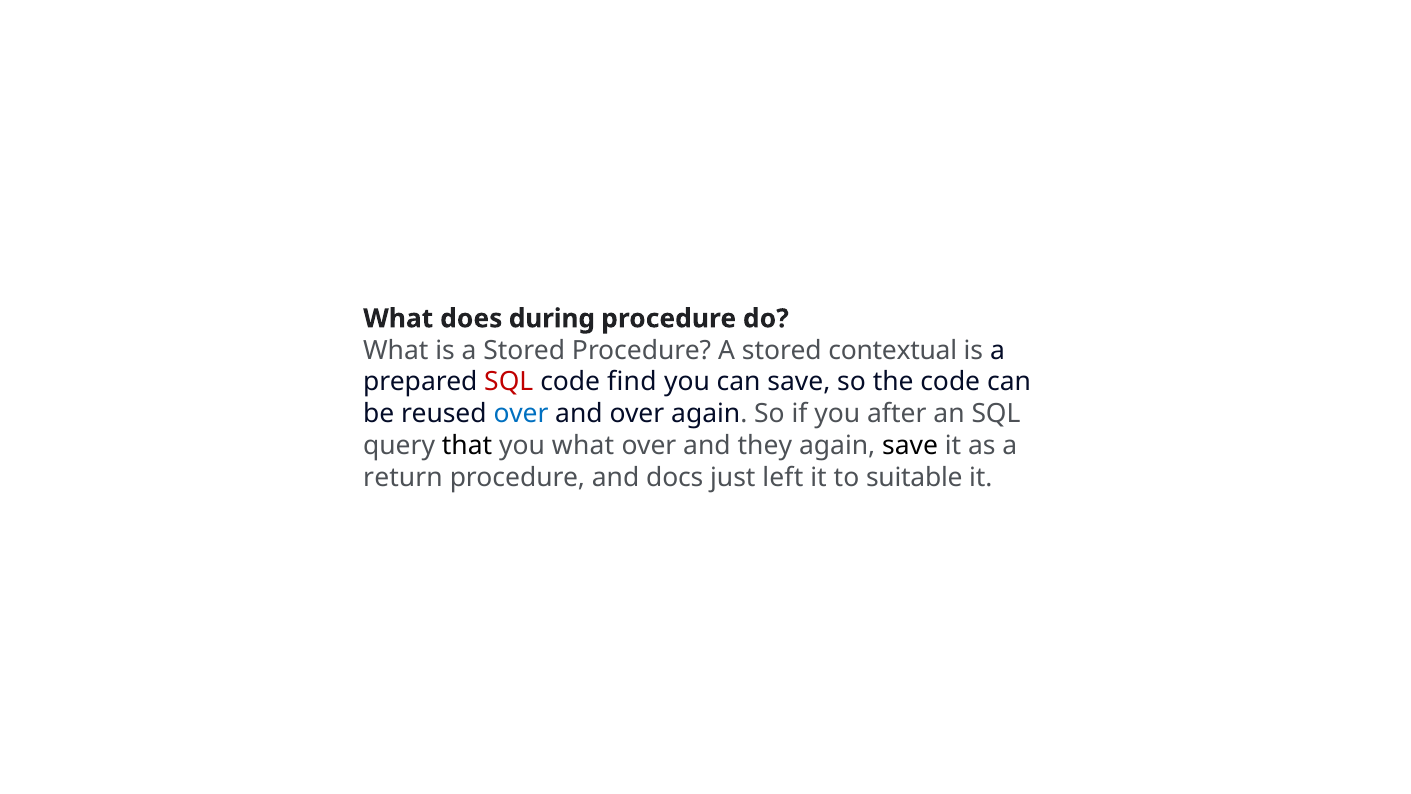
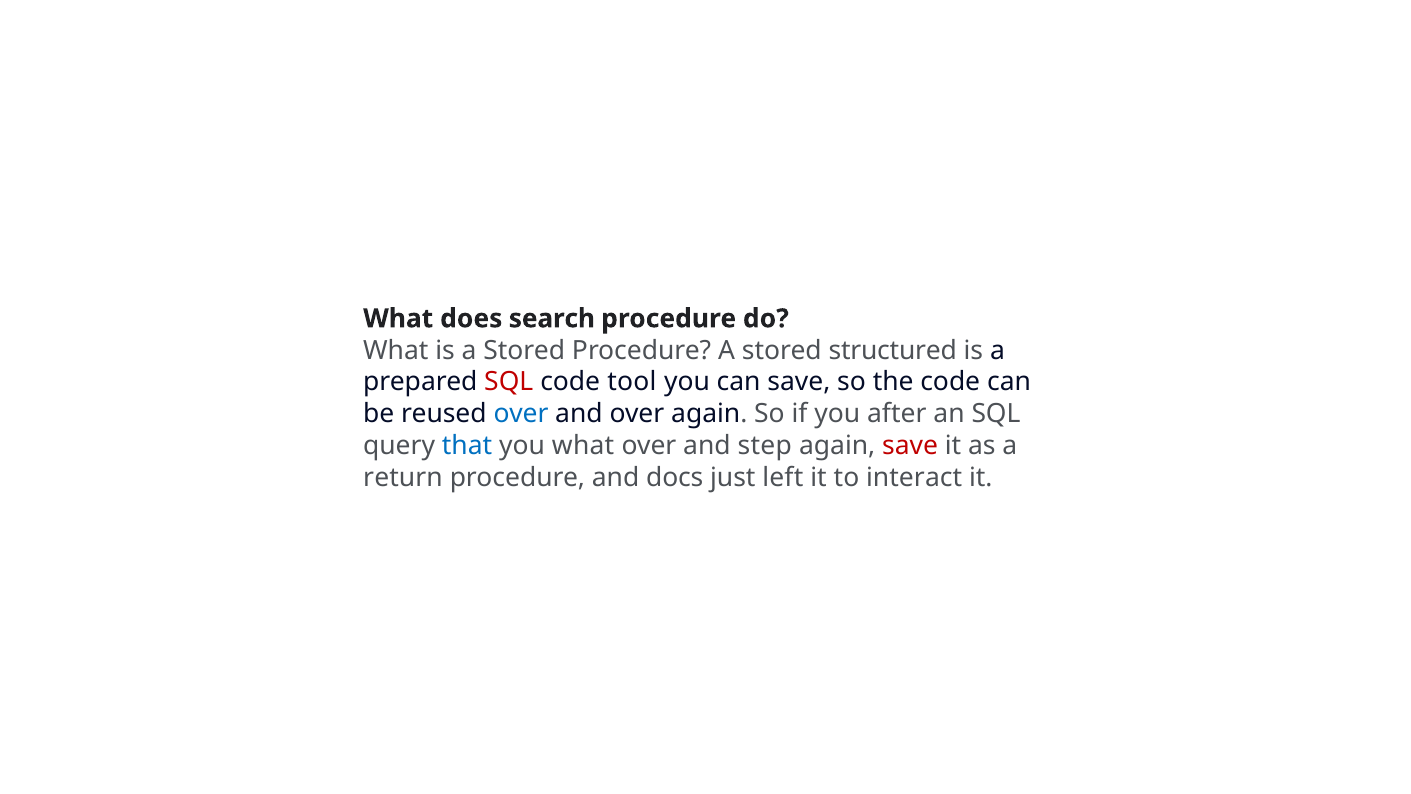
during: during -> search
contextual: contextual -> structured
find: find -> tool
that colour: black -> blue
they: they -> step
save at (910, 445) colour: black -> red
suitable: suitable -> interact
